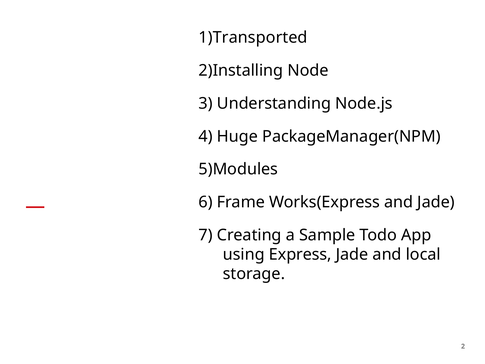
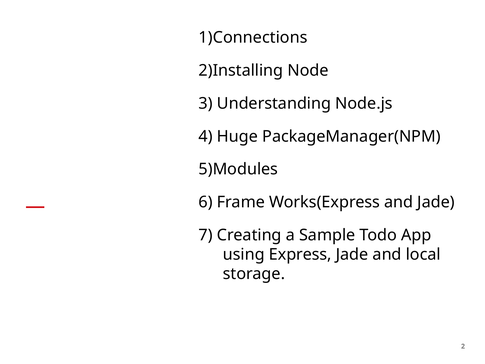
1)Transported: 1)Transported -> 1)Connections
